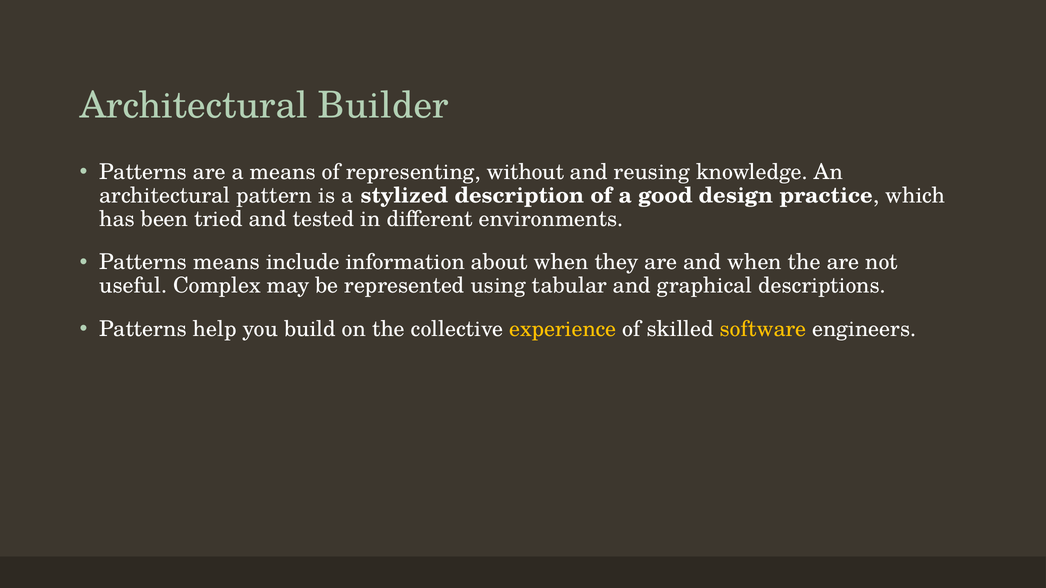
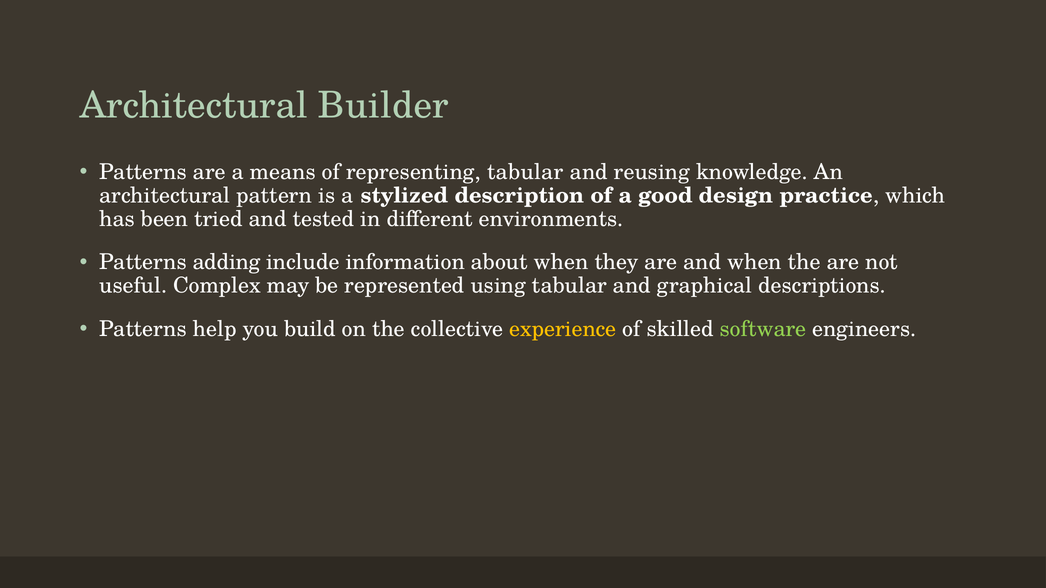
representing without: without -> tabular
Patterns means: means -> adding
software colour: yellow -> light green
